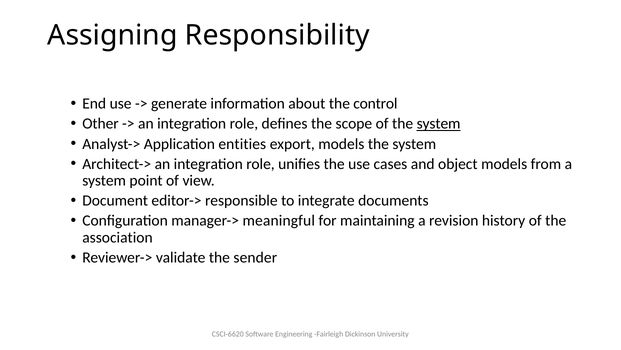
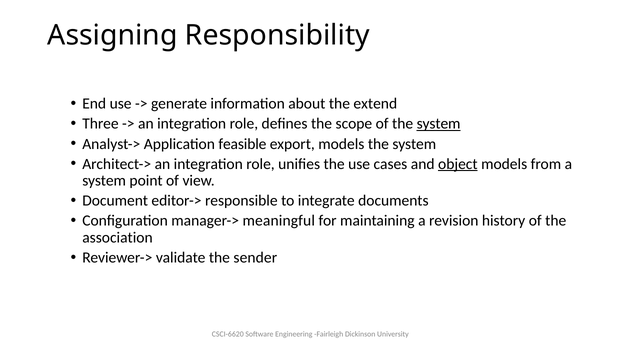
control: control -> extend
Other: Other -> Three
entities: entities -> feasible
object underline: none -> present
